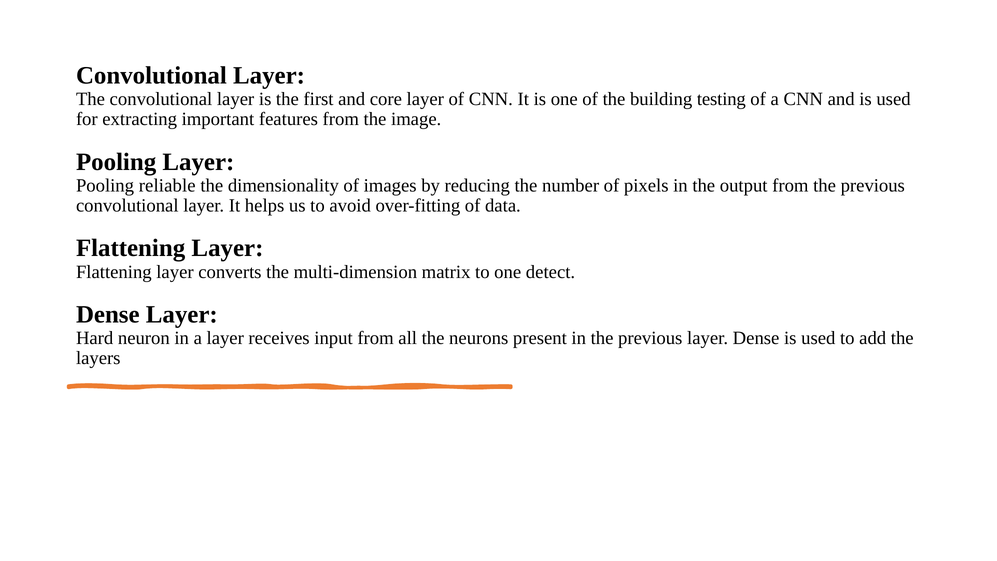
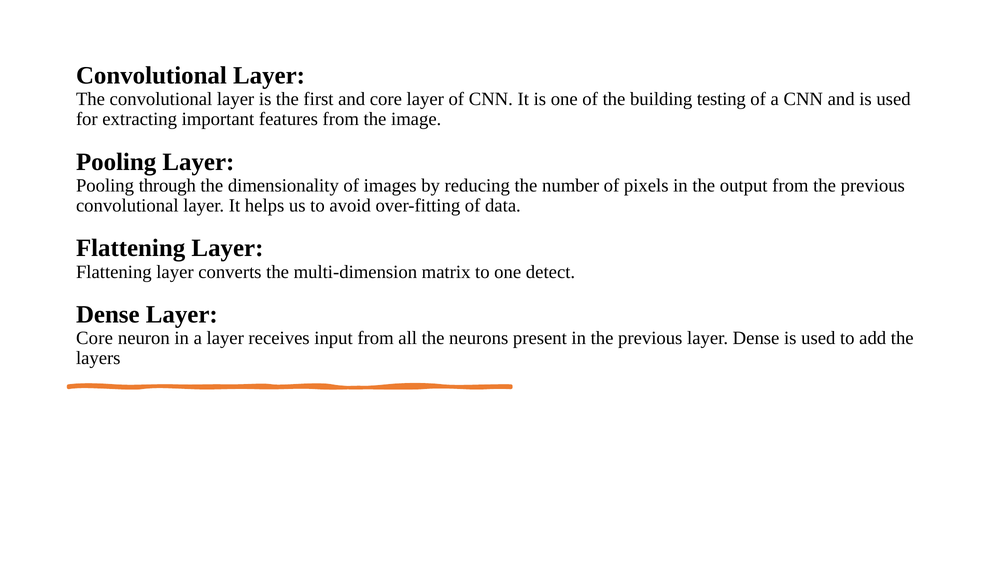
reliable: reliable -> through
Hard at (95, 338): Hard -> Core
